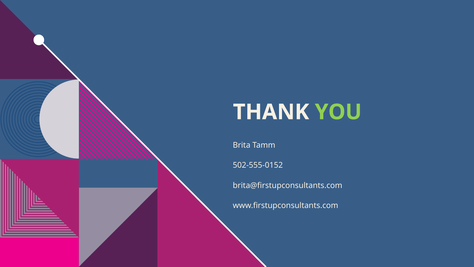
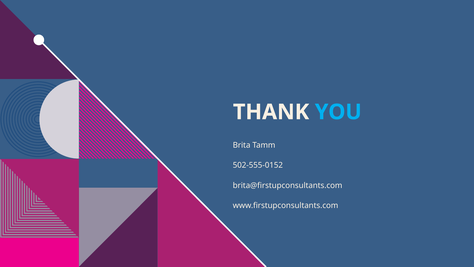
YOU colour: light green -> light blue
